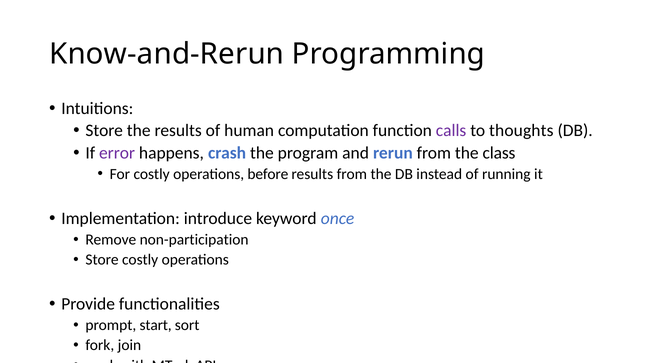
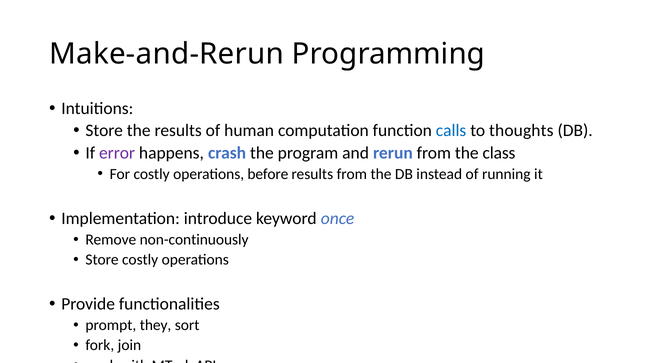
Know-and-Rerun: Know-and-Rerun -> Make-and-Rerun
calls colour: purple -> blue
non-participation: non-participation -> non-continuously
start: start -> they
